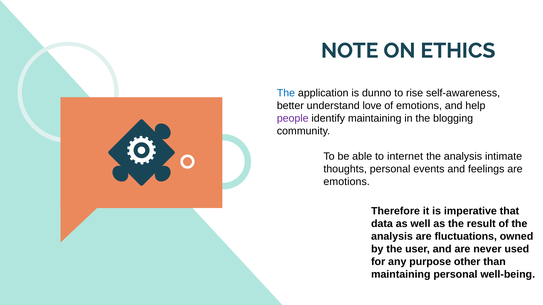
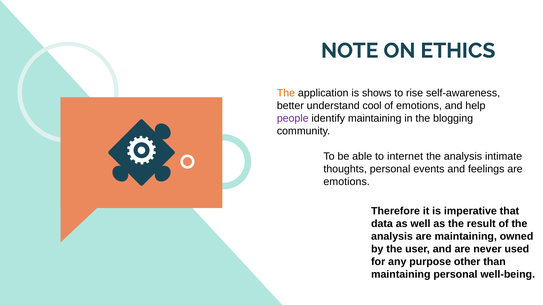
The at (286, 93) colour: blue -> orange
dunno: dunno -> shows
love: love -> cool
are fluctuations: fluctuations -> maintaining
